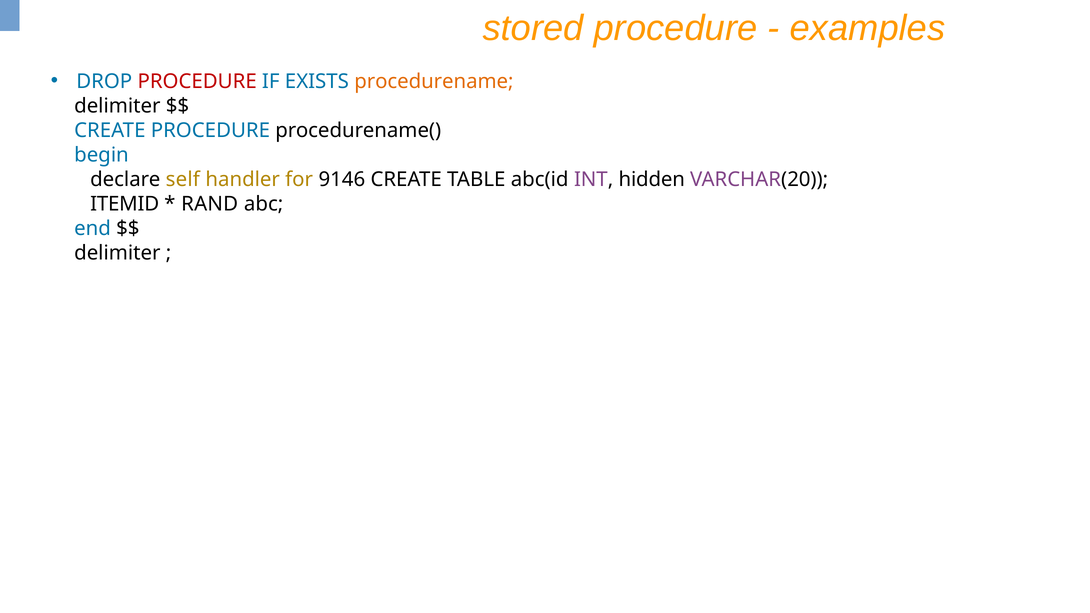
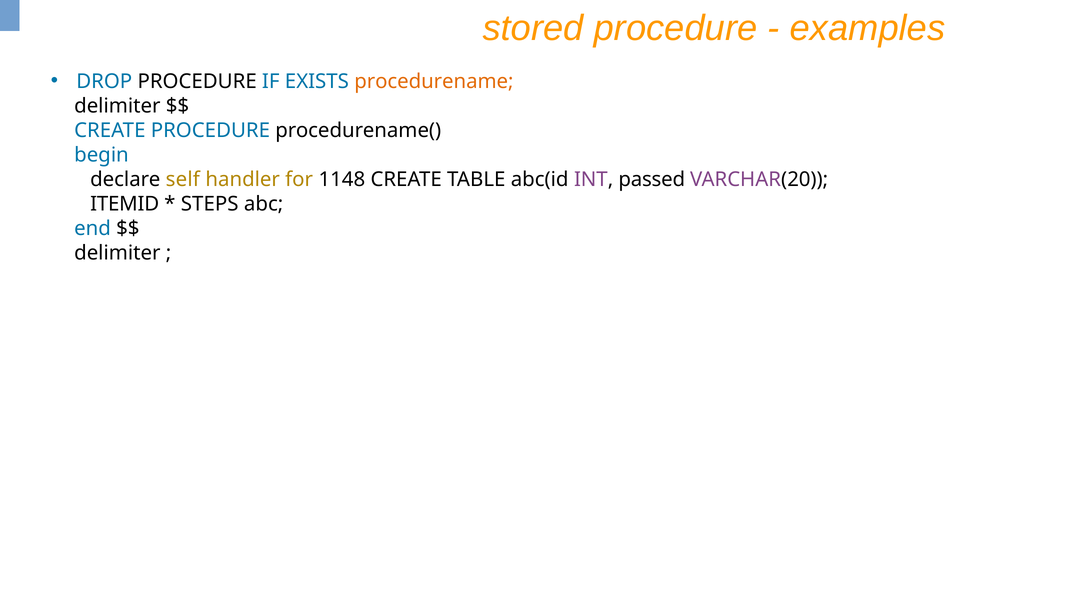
PROCEDURE at (197, 81) colour: red -> black
9146: 9146 -> 1148
hidden: hidden -> passed
RAND: RAND -> STEPS
